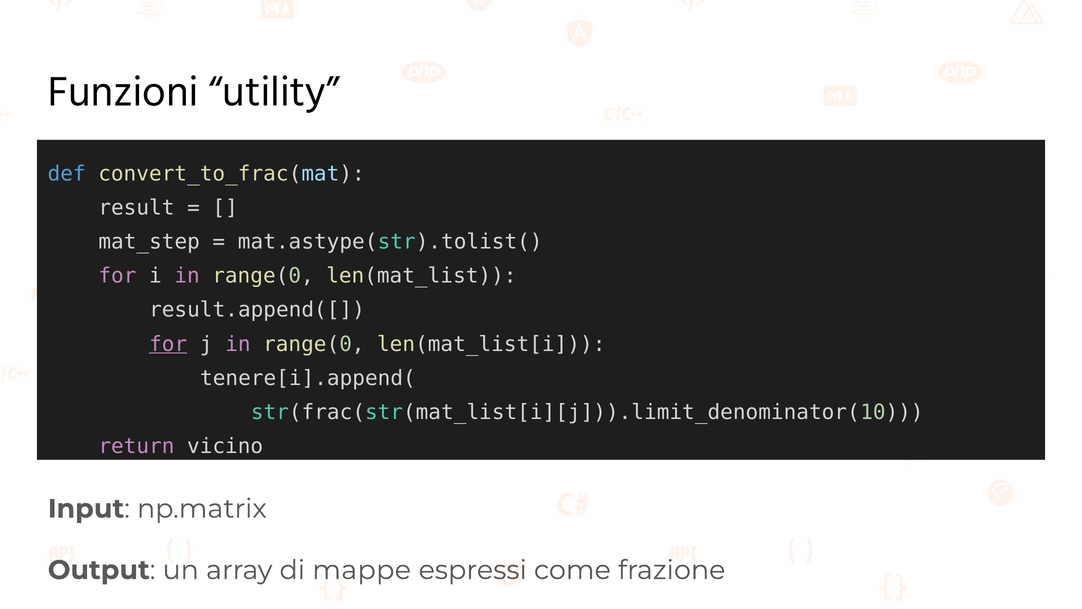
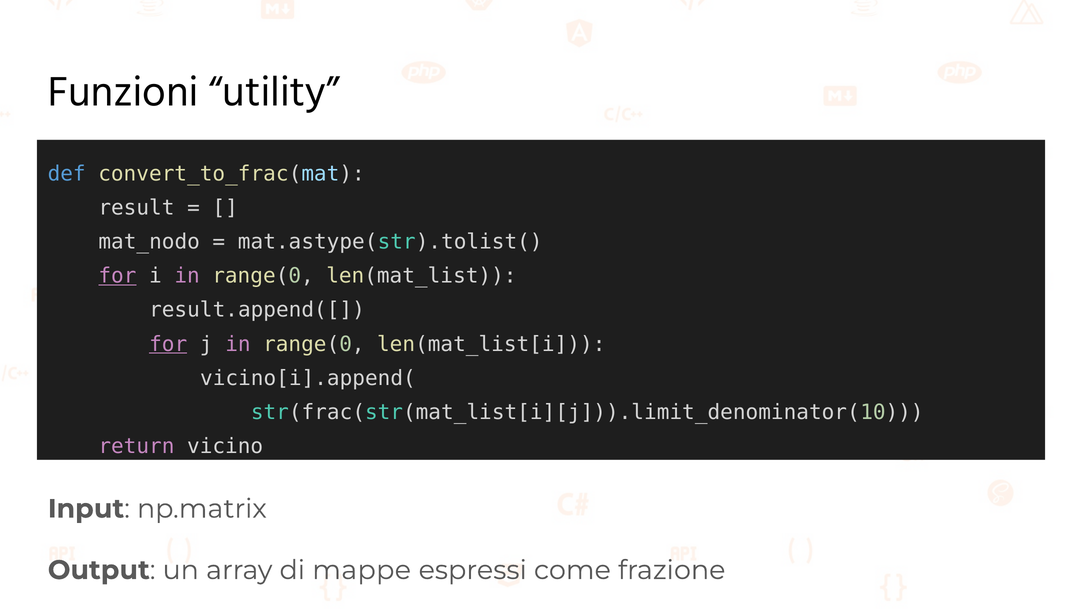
mat_step: mat_step -> mat_nodo
for at (117, 276) underline: none -> present
tenere[i].append(: tenere[i].append( -> vicino[i].append(
